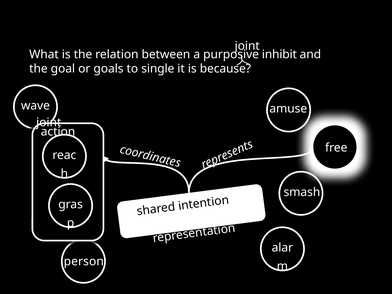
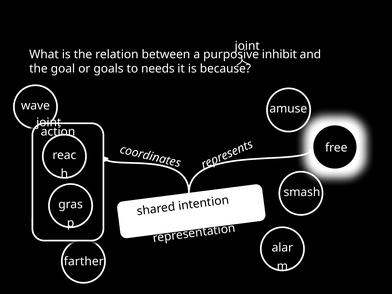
single: single -> needs
person: person -> farther
